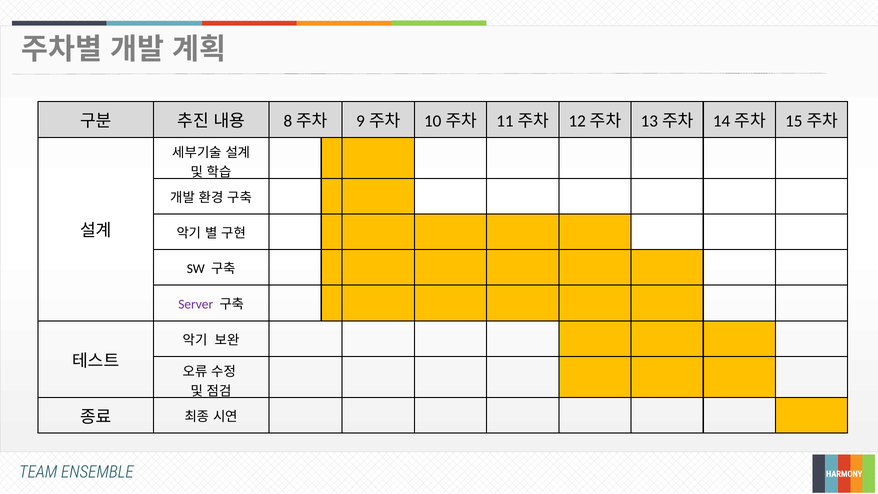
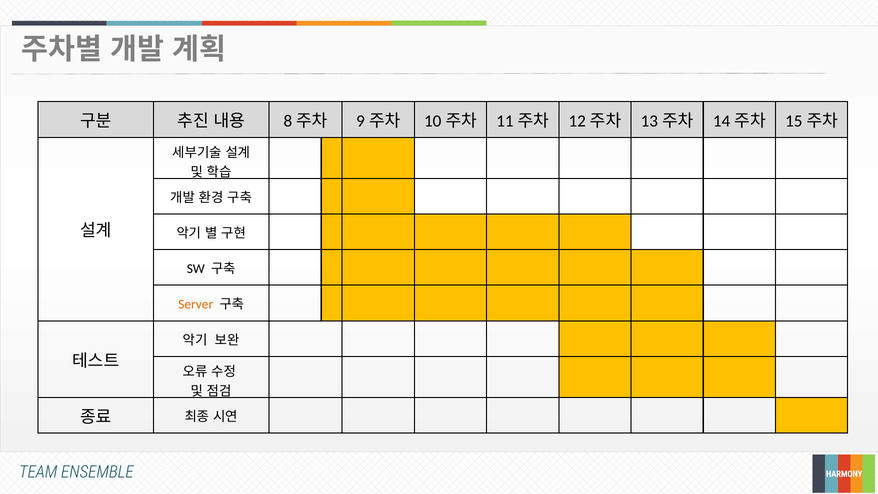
Server colour: purple -> orange
